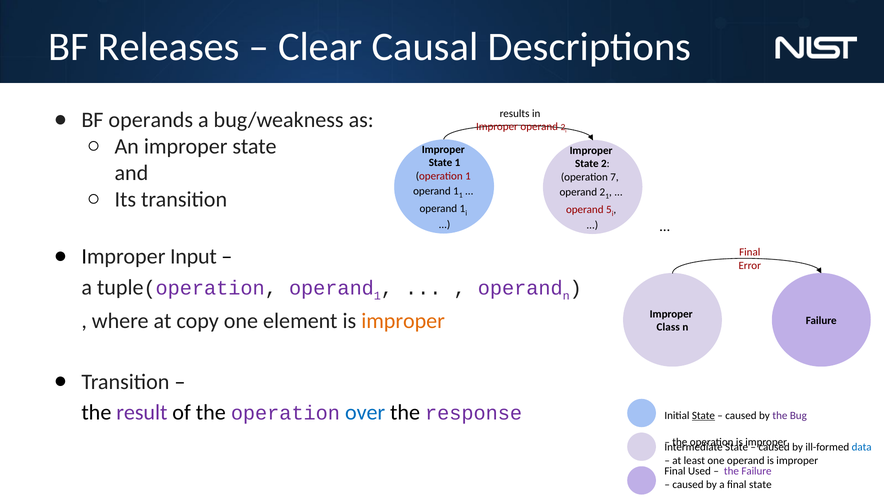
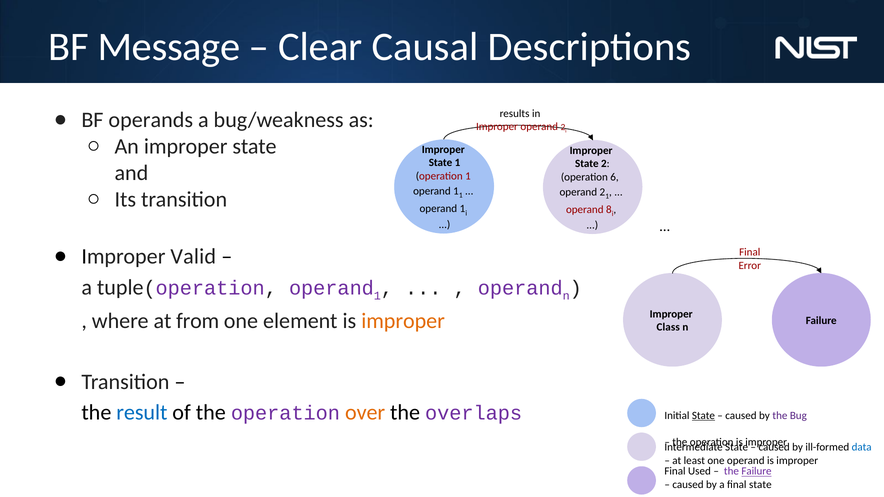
Releases: Releases -> Message
7: 7 -> 6
5: 5 -> 8
Input: Input -> Valid
copy: copy -> from
result colour: purple -> blue
over colour: blue -> orange
response: response -> overlaps
Failure at (756, 472) underline: none -> present
